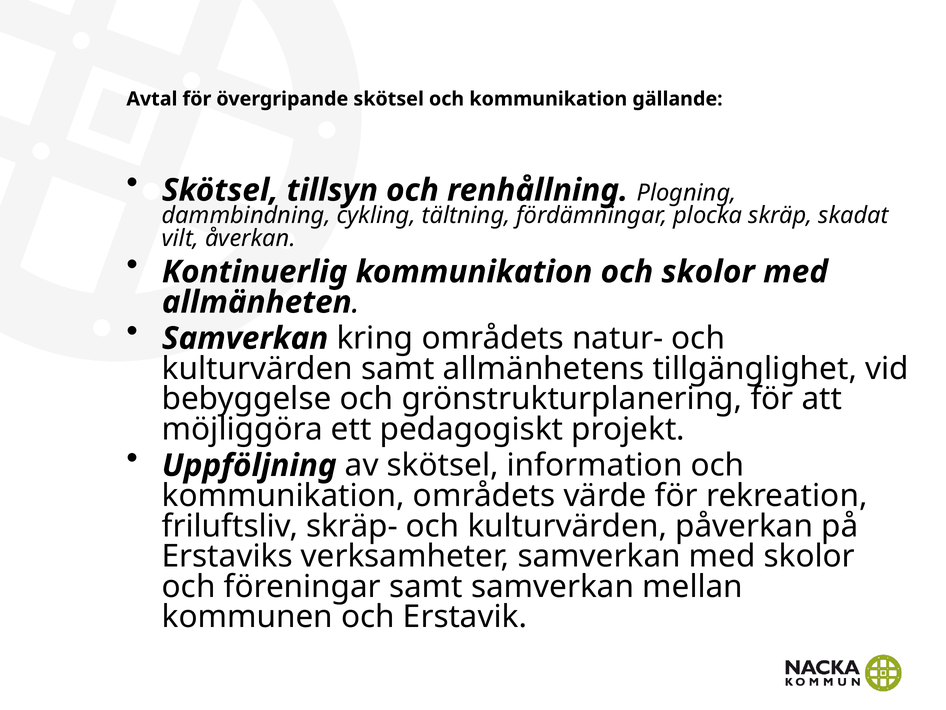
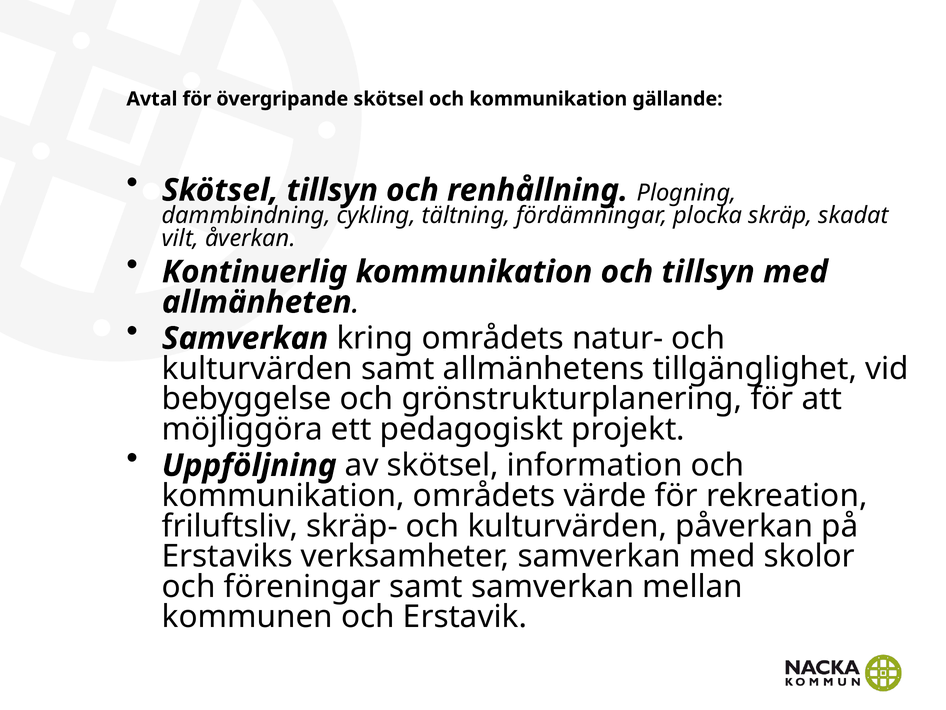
och skolor: skolor -> tillsyn
